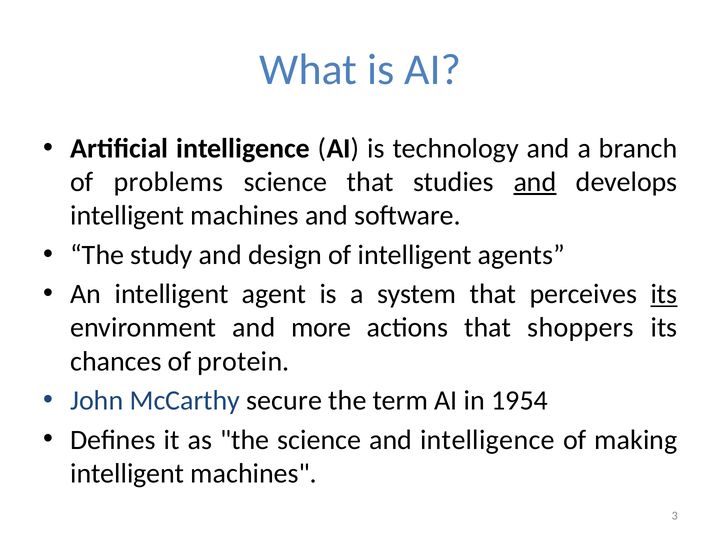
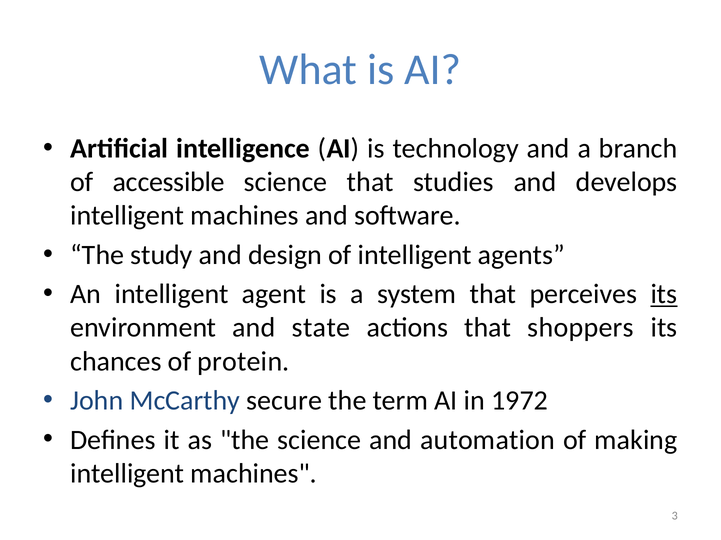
problems: problems -> accessible
and at (535, 182) underline: present -> none
more: more -> state
1954: 1954 -> 1972
and intelligence: intelligence -> automation
